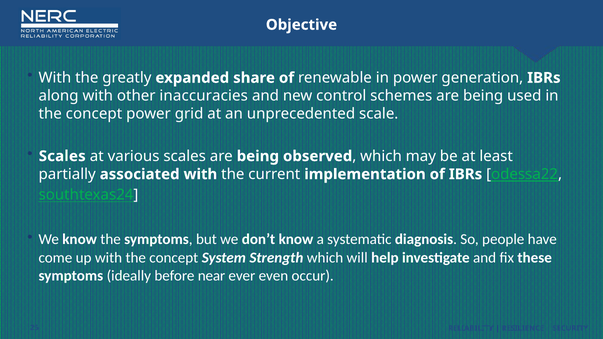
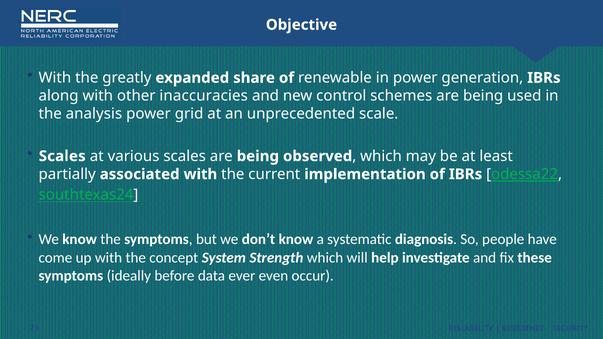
concept at (94, 114): concept -> analysis
near: near -> data
